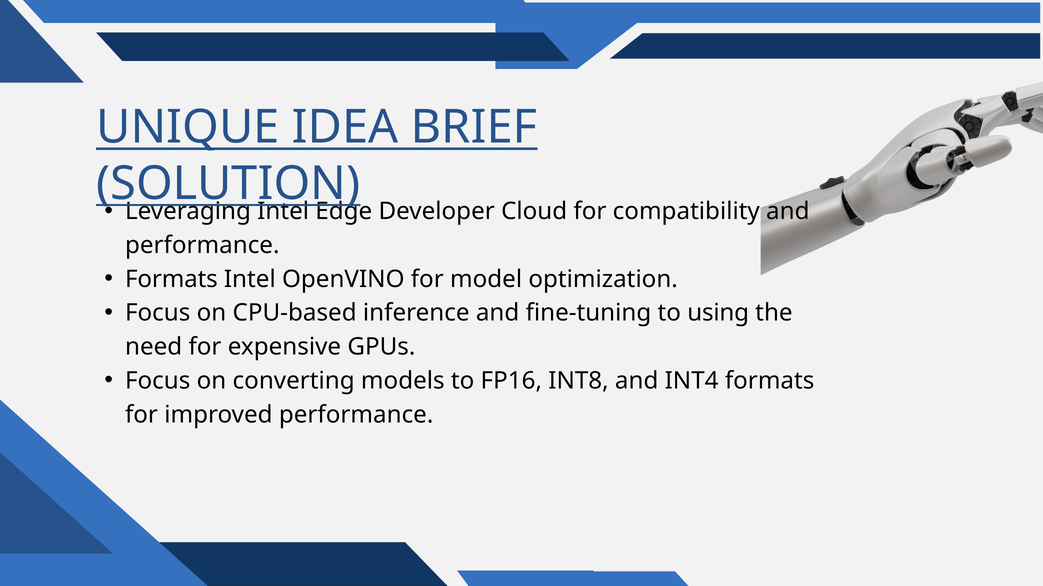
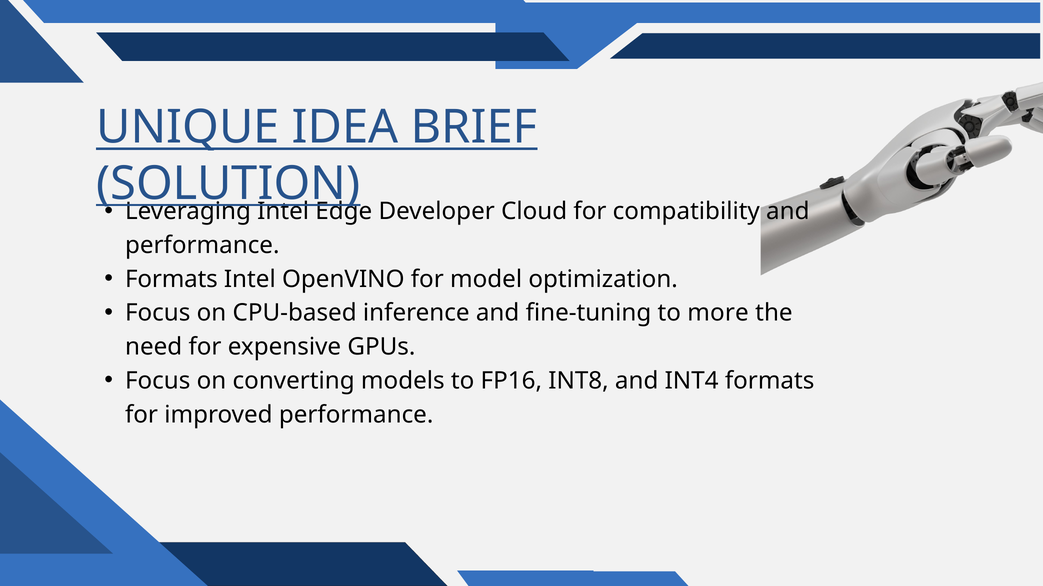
using: using -> more
